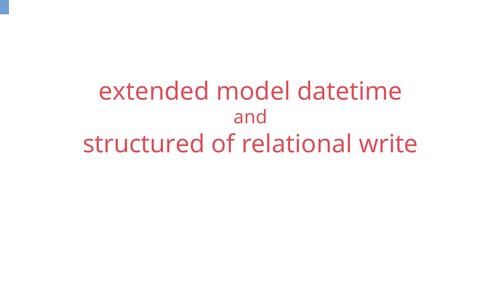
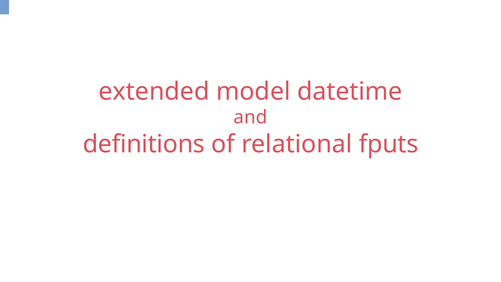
structured: structured -> definitions
write: write -> fputs
